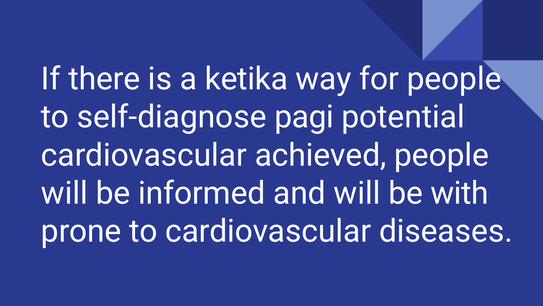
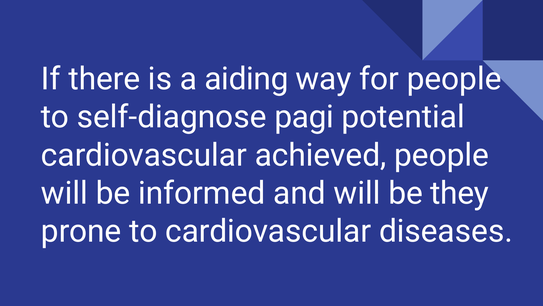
ketika: ketika -> aiding
with: with -> they
